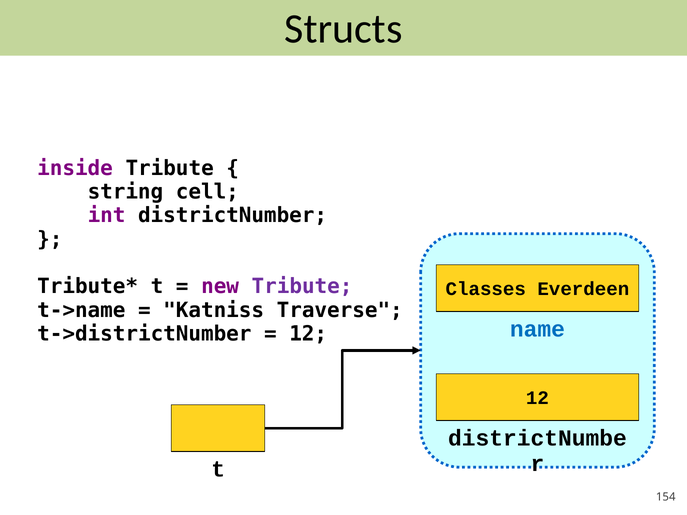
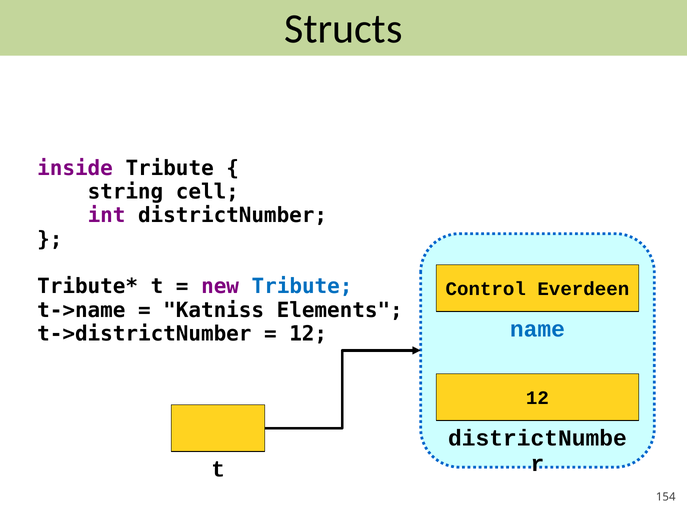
Tribute at (302, 287) colour: purple -> blue
Classes: Classes -> Control
Traverse: Traverse -> Elements
